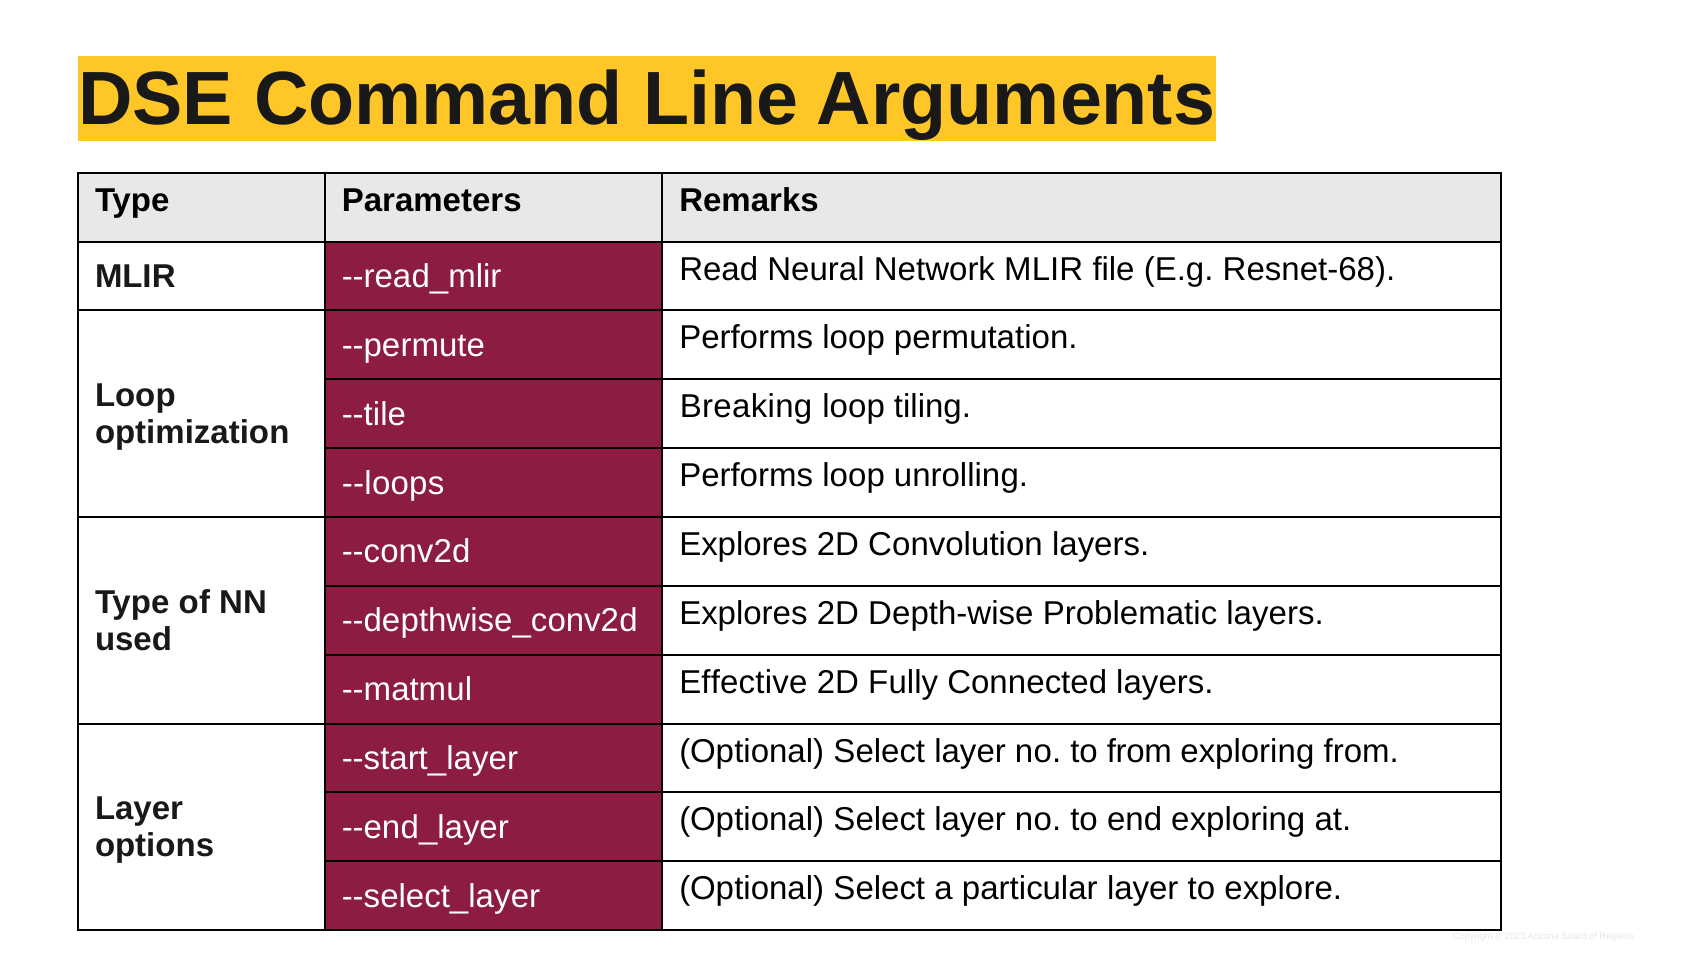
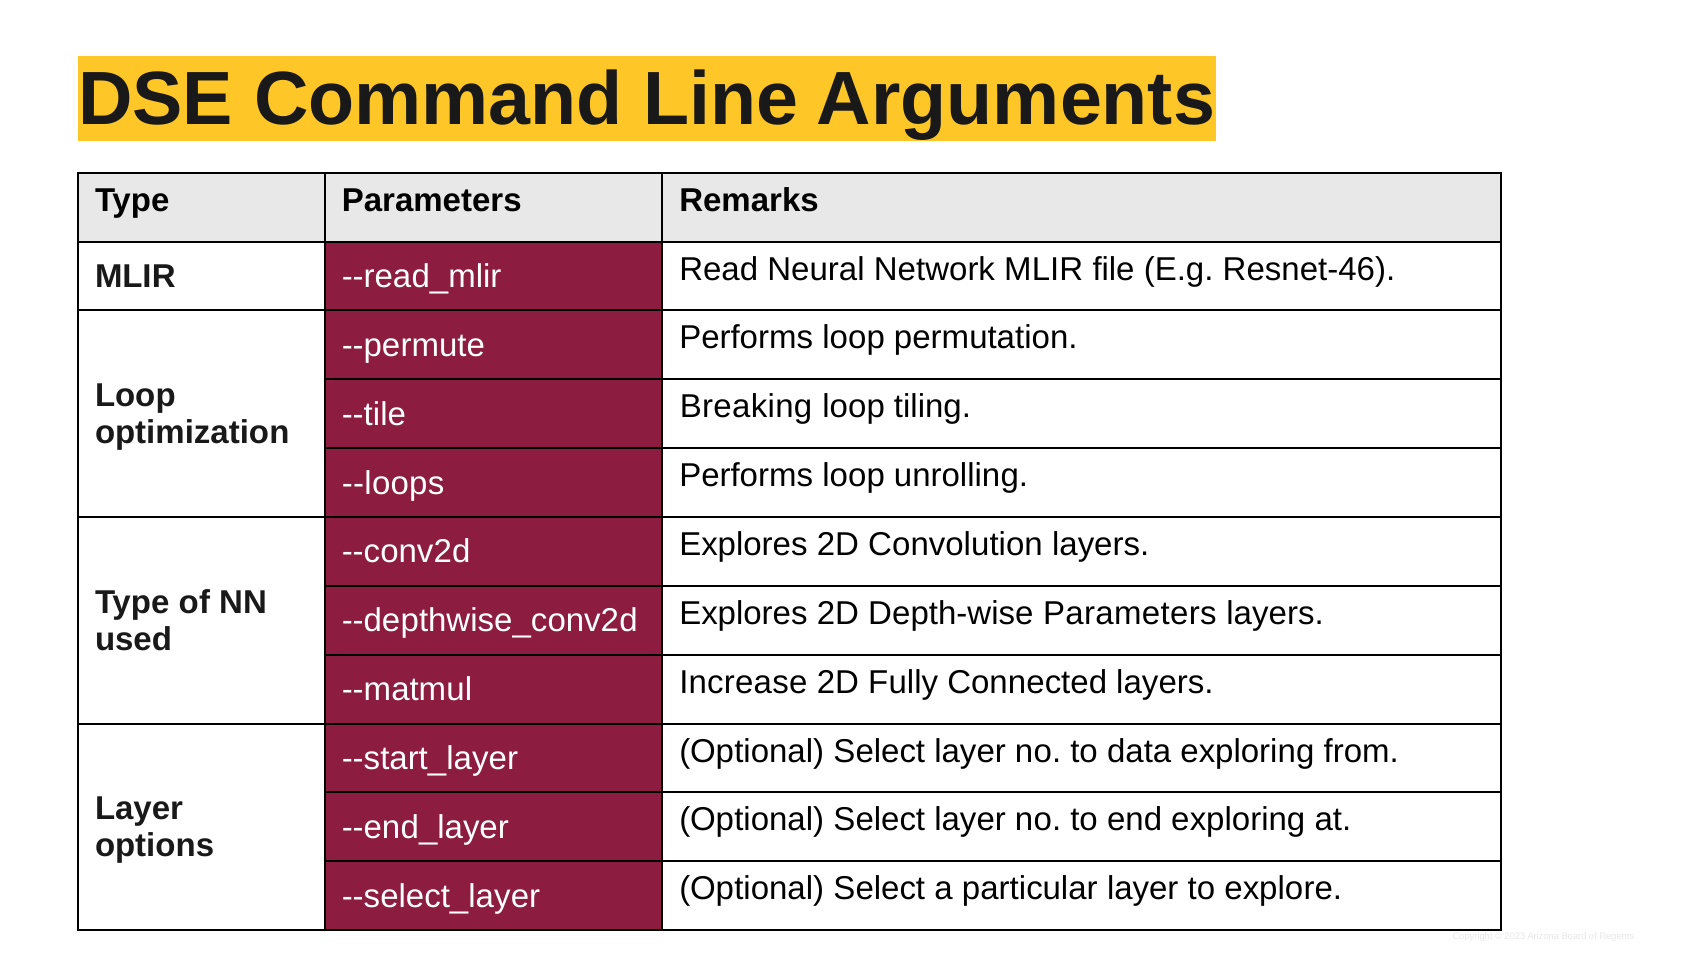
Resnet-68: Resnet-68 -> Resnet-46
Depth-wise Problematic: Problematic -> Parameters
Effective: Effective -> Increase
to from: from -> data
